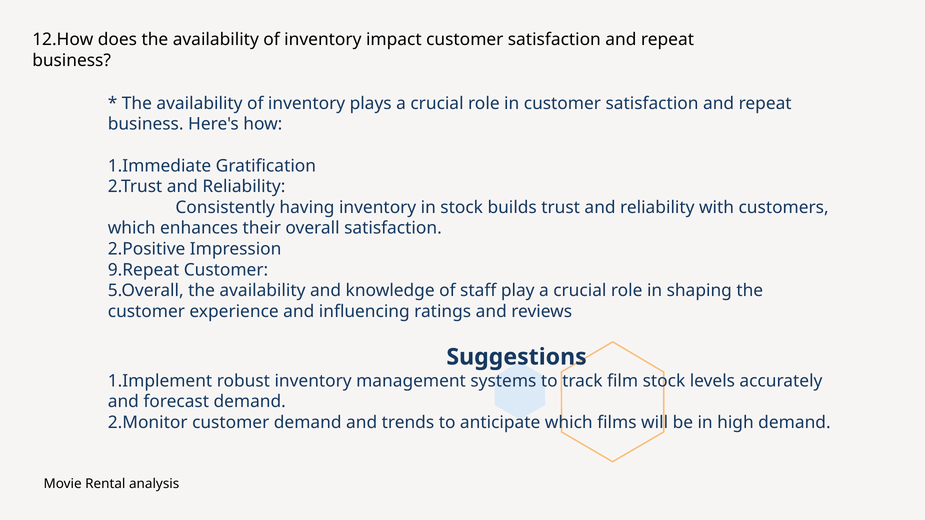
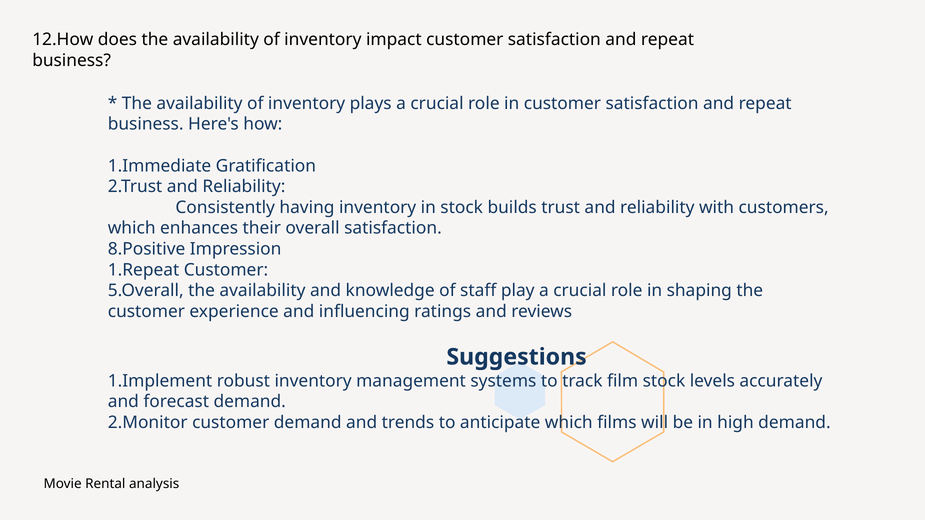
2.Positive: 2.Positive -> 8.Positive
9.Repeat: 9.Repeat -> 1.Repeat
